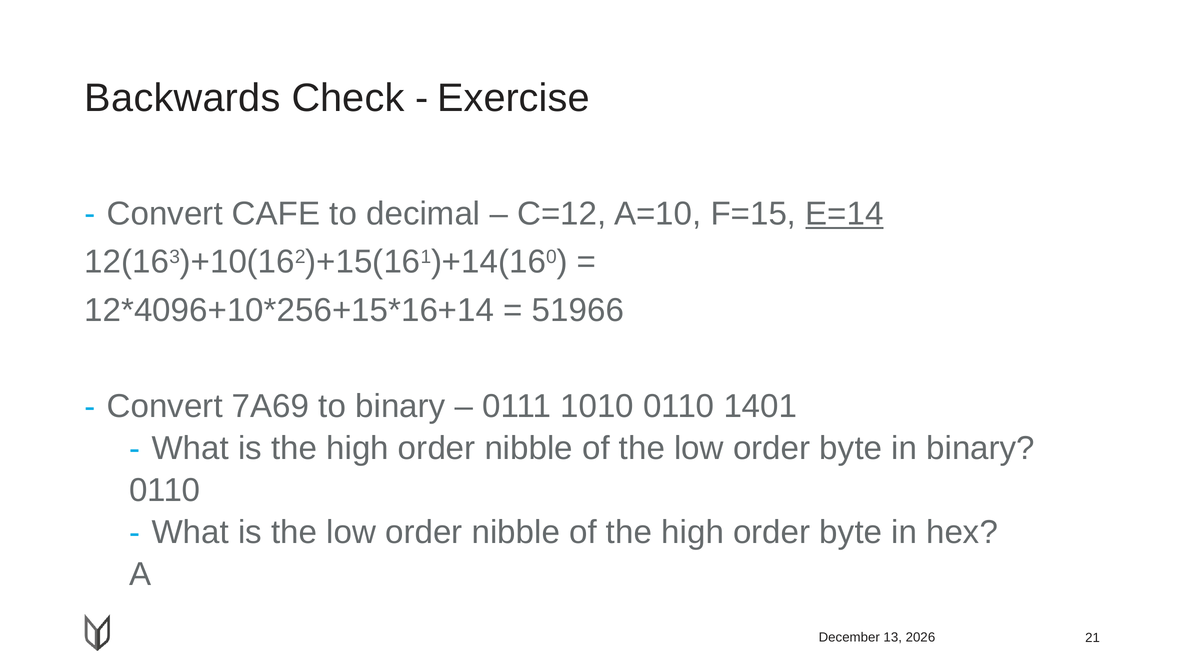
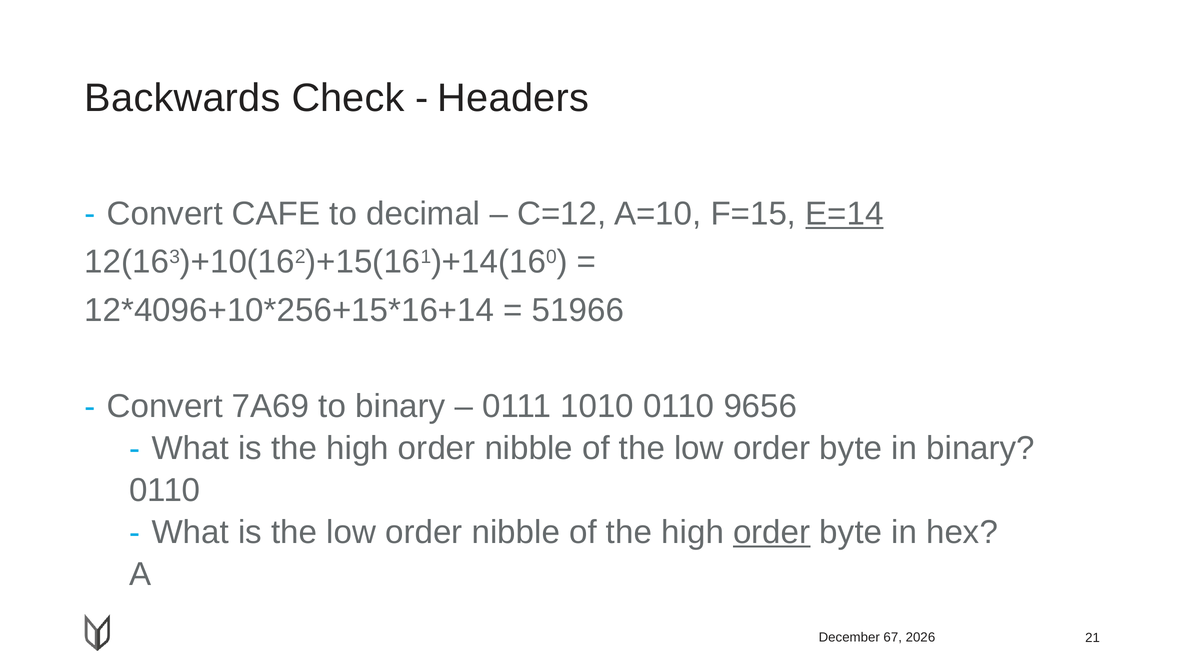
Exercise: Exercise -> Headers
1401: 1401 -> 9656
order at (772, 532) underline: none -> present
13: 13 -> 67
